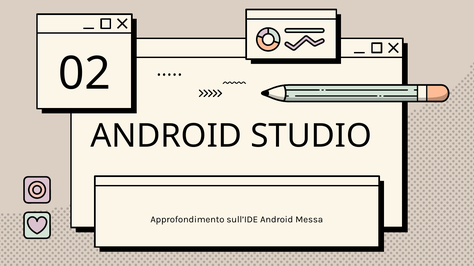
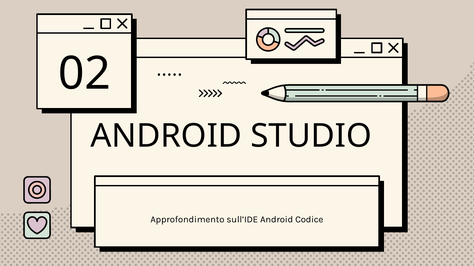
Messa: Messa -> Codice
